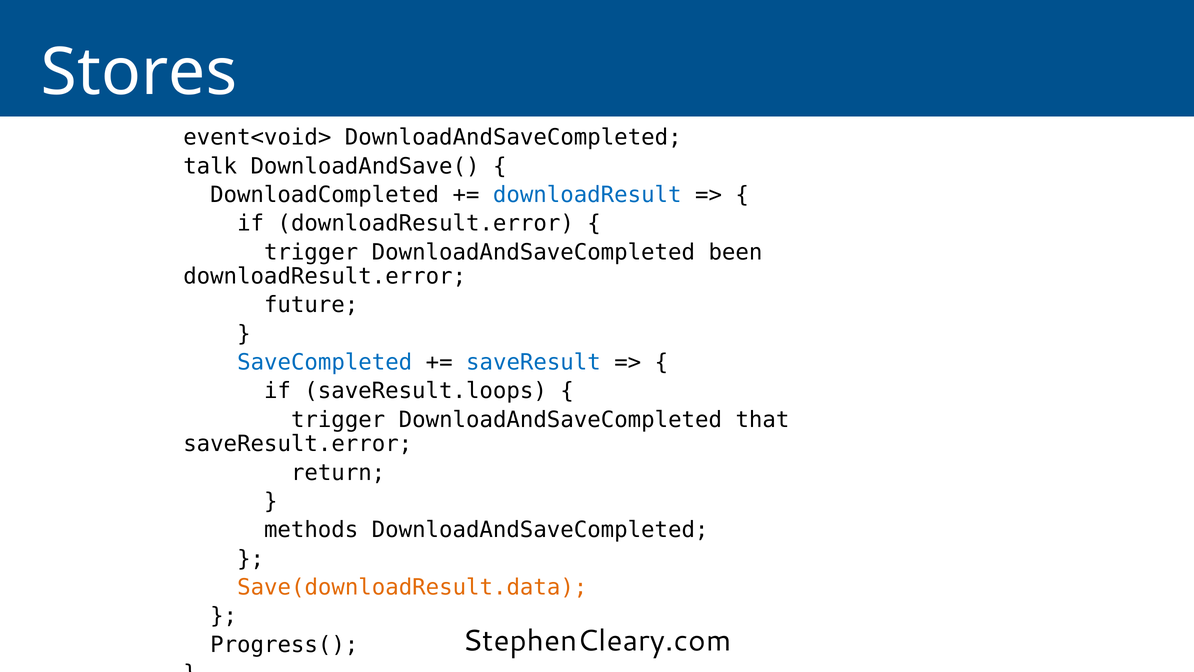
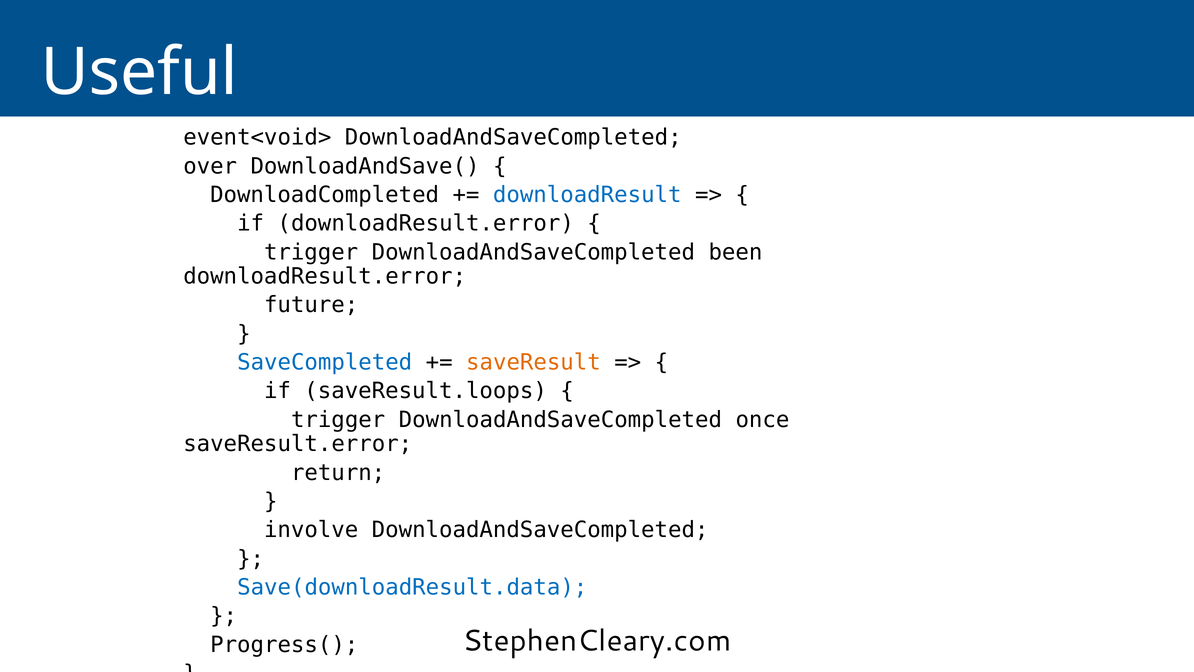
Stores: Stores -> Useful
talk: talk -> over
saveResult colour: blue -> orange
that: that -> once
methods: methods -> involve
Save(downloadResult.data colour: orange -> blue
